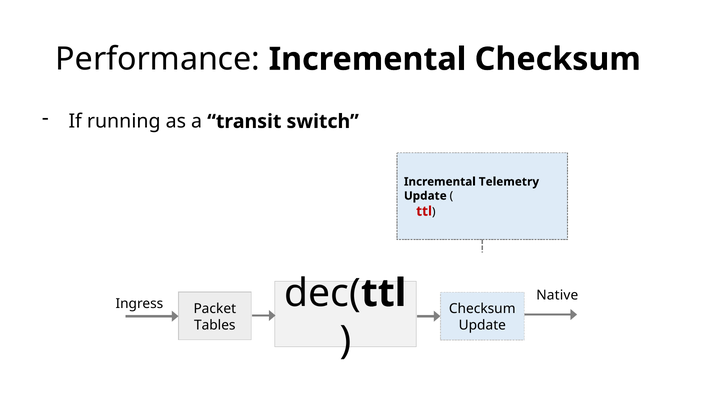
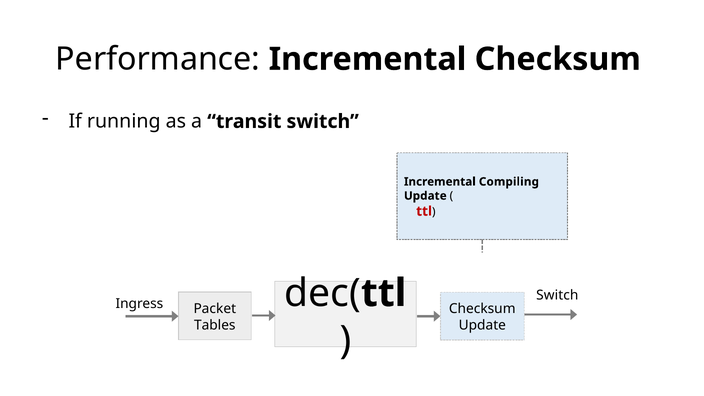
Telemetry: Telemetry -> Compiling
Native at (557, 295): Native -> Switch
